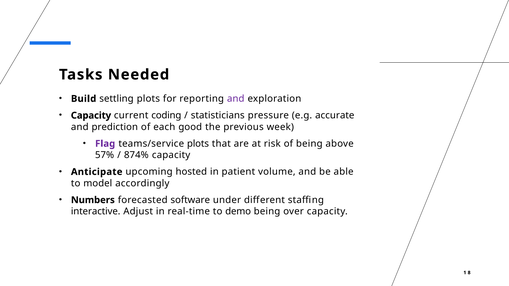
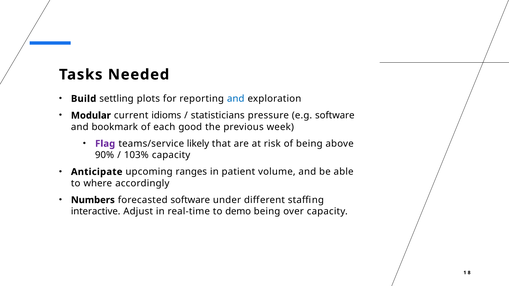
and at (236, 99) colour: purple -> blue
Capacity at (91, 116): Capacity -> Modular
coding: coding -> idioms
e.g accurate: accurate -> software
prediction: prediction -> bookmark
teams/service plots: plots -> likely
57%: 57% -> 90%
874%: 874% -> 103%
hosted: hosted -> ranges
model: model -> where
